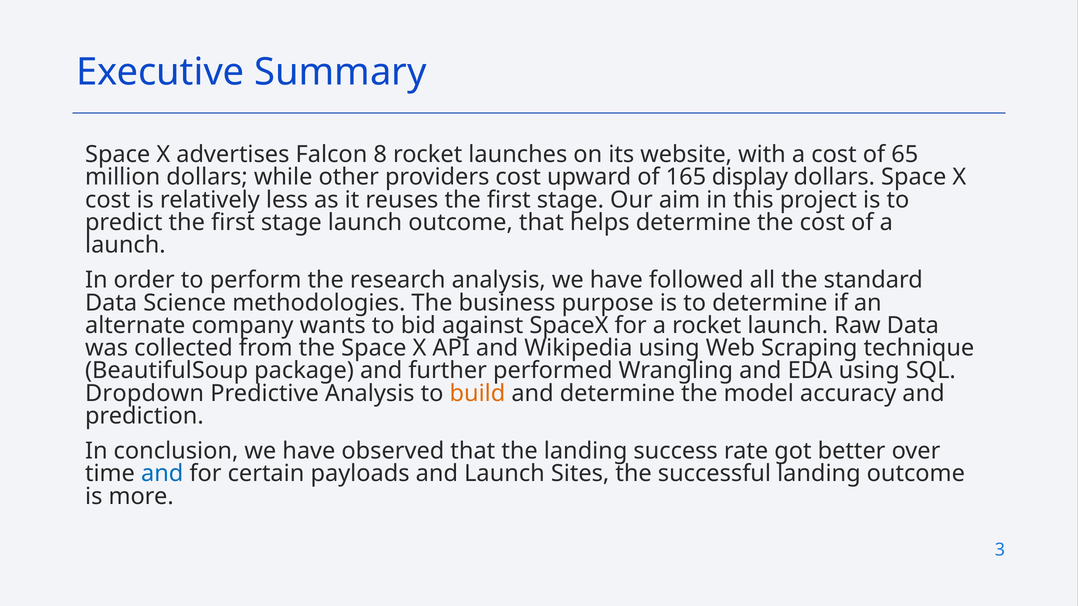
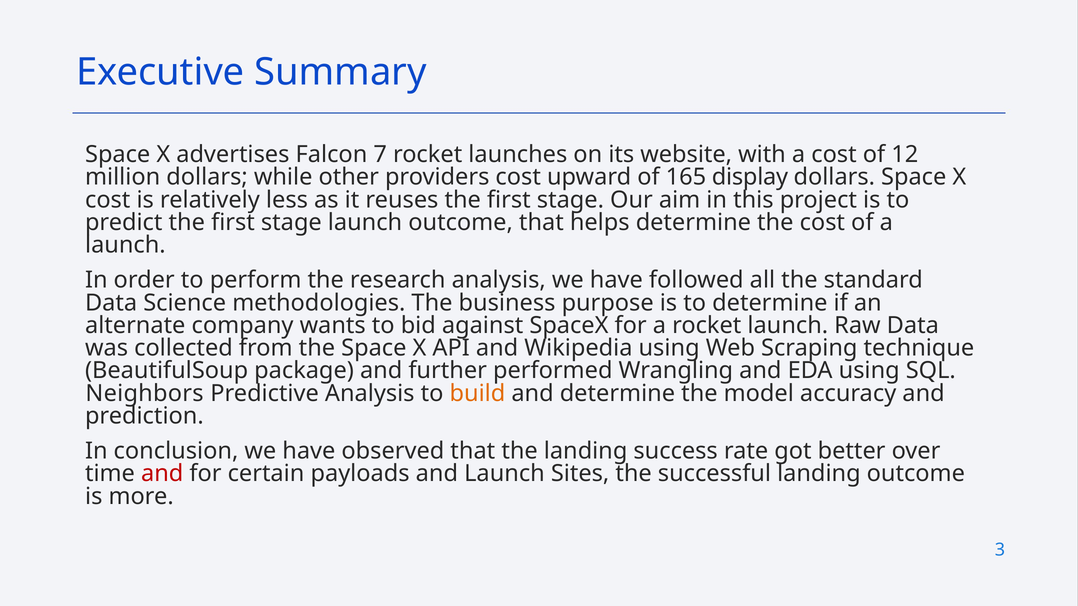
8: 8 -> 7
65: 65 -> 12
Dropdown: Dropdown -> Neighbors
and at (162, 474) colour: blue -> red
